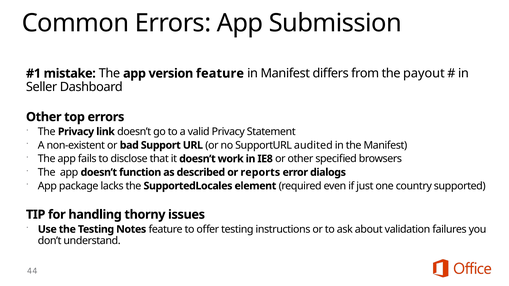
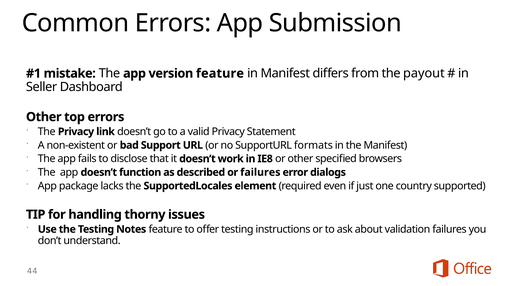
audited: audited -> formats
or reports: reports -> failures
